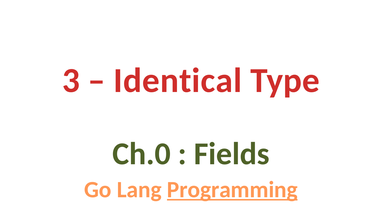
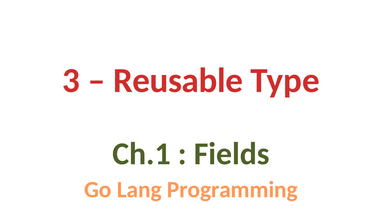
Identical: Identical -> Reusable
Ch.0: Ch.0 -> Ch.1
Programming underline: present -> none
